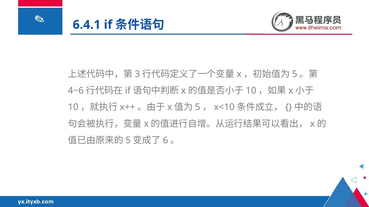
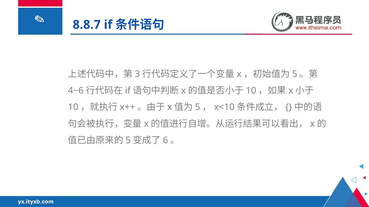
6.4.1: 6.4.1 -> 8.8.7
